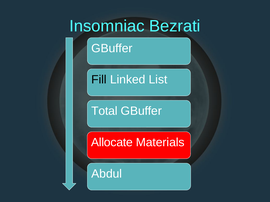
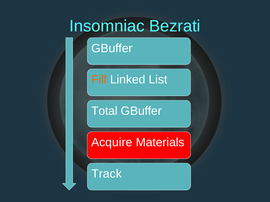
Fill colour: black -> orange
Allocate: Allocate -> Acquire
Abdul: Abdul -> Track
